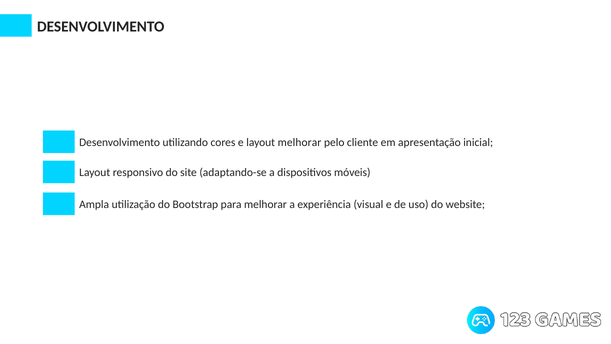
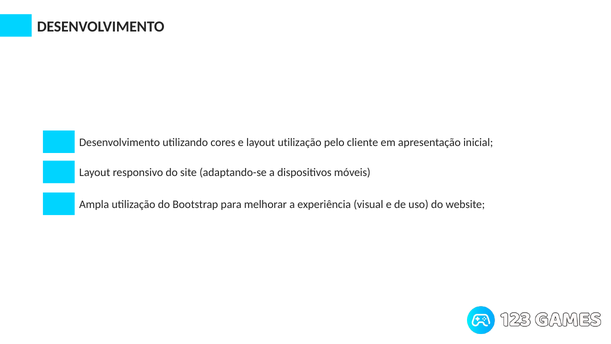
layout melhorar: melhorar -> utilização
